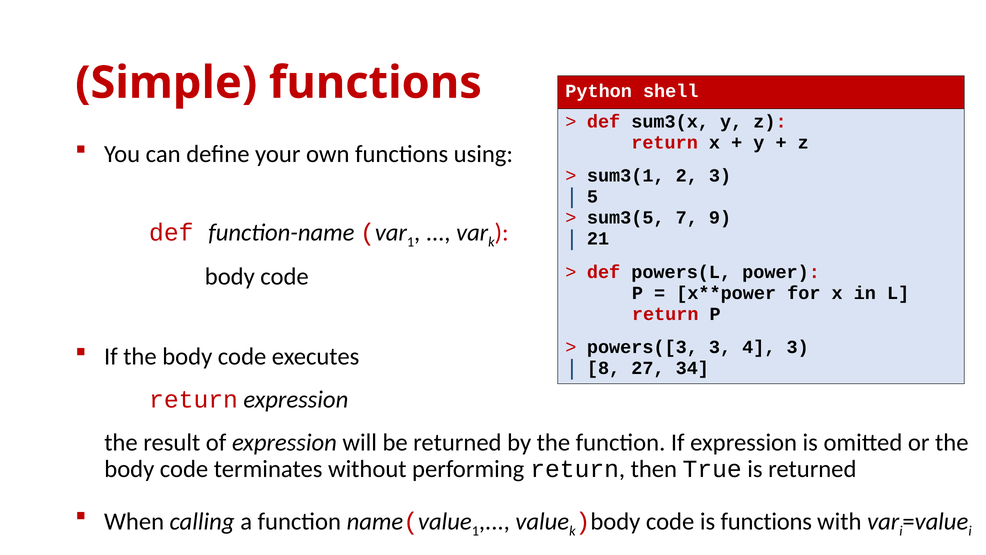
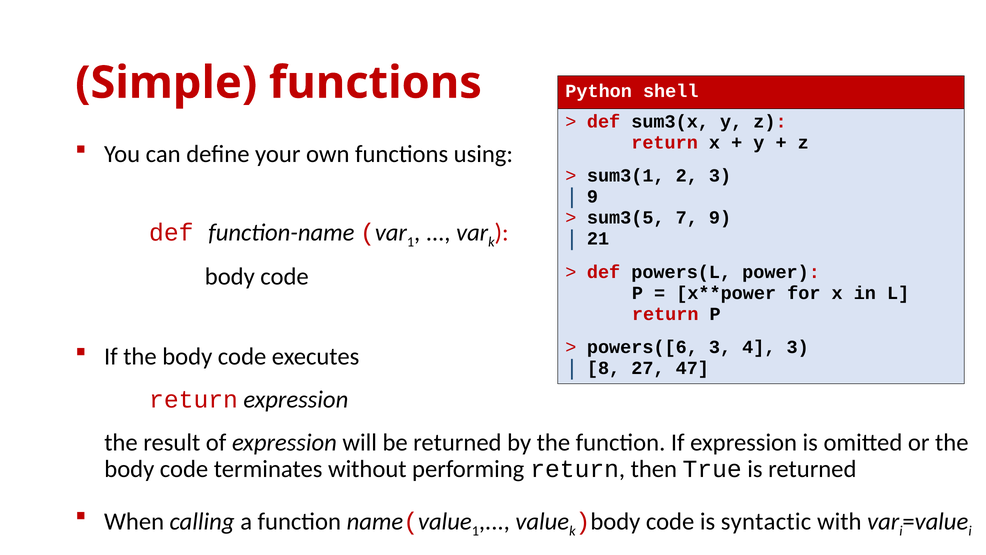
5 at (592, 197): 5 -> 9
powers([3: powers([3 -> powers([6
34: 34 -> 47
is functions: functions -> syntactic
